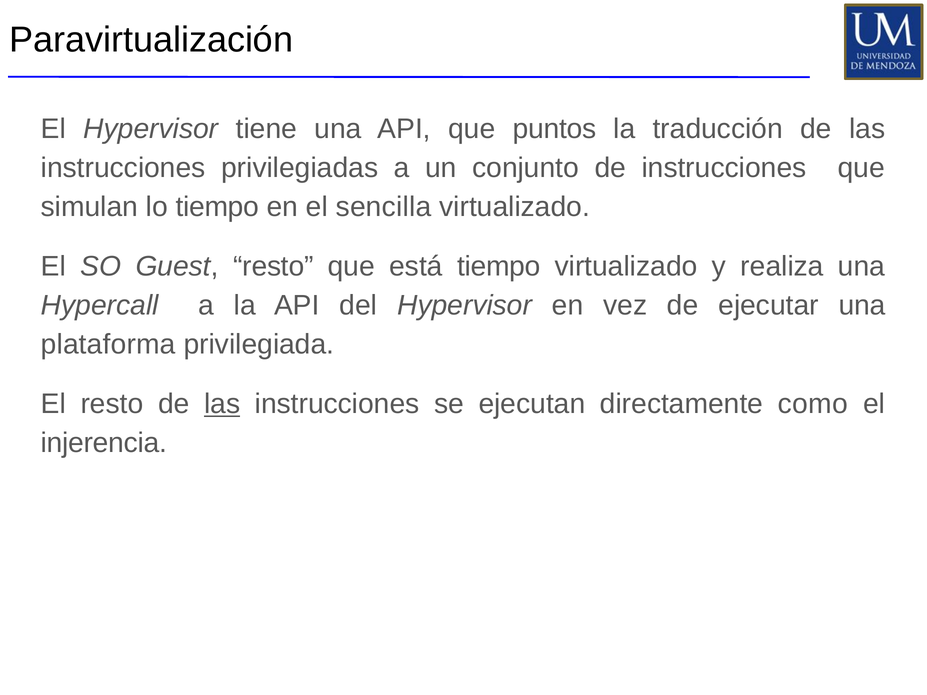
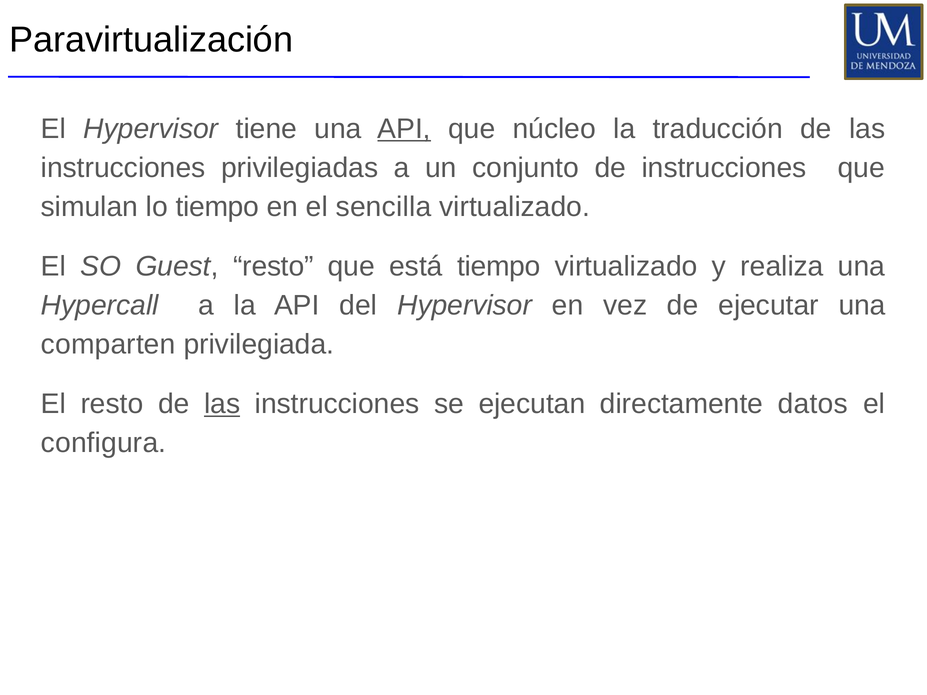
API at (404, 129) underline: none -> present
puntos: puntos -> núcleo
plataforma: plataforma -> comparten
como: como -> datos
injerencia: injerencia -> configura
